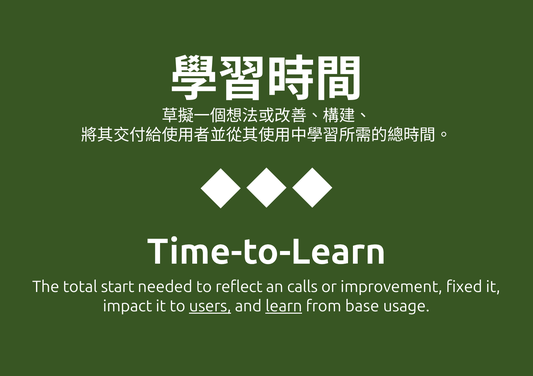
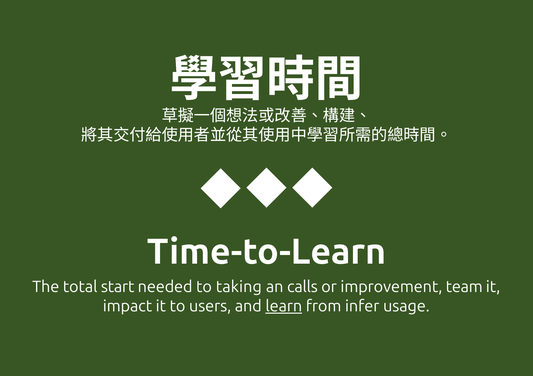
reflect: reflect -> taking
fixed: fixed -> team
users underline: present -> none
base: base -> infer
